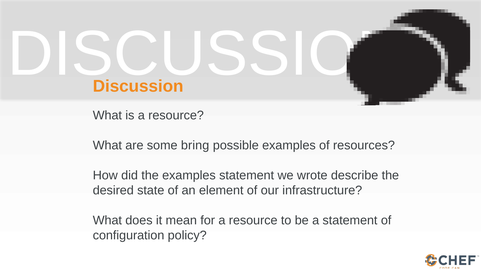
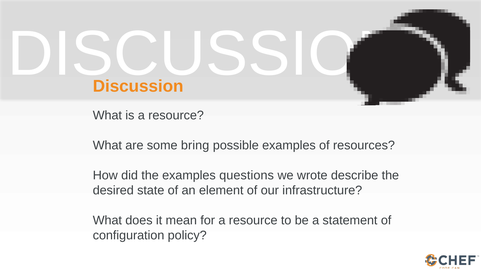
examples statement: statement -> questions
